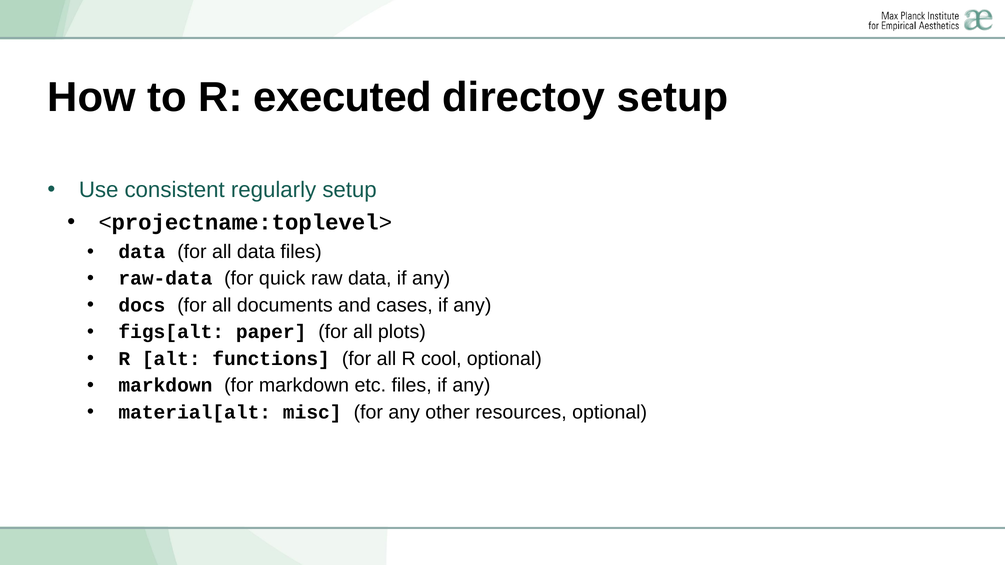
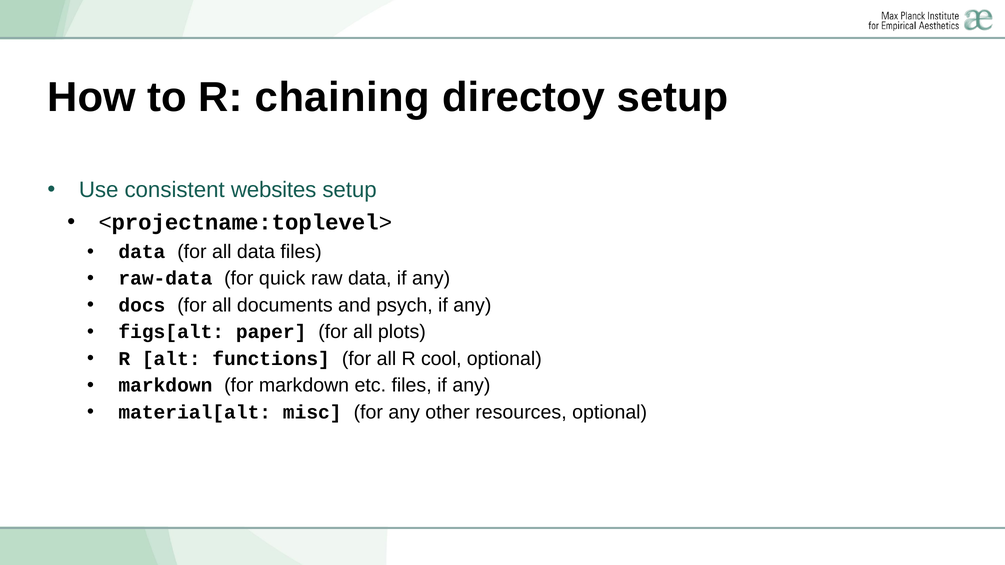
executed: executed -> chaining
regularly: regularly -> websites
cases: cases -> psych
